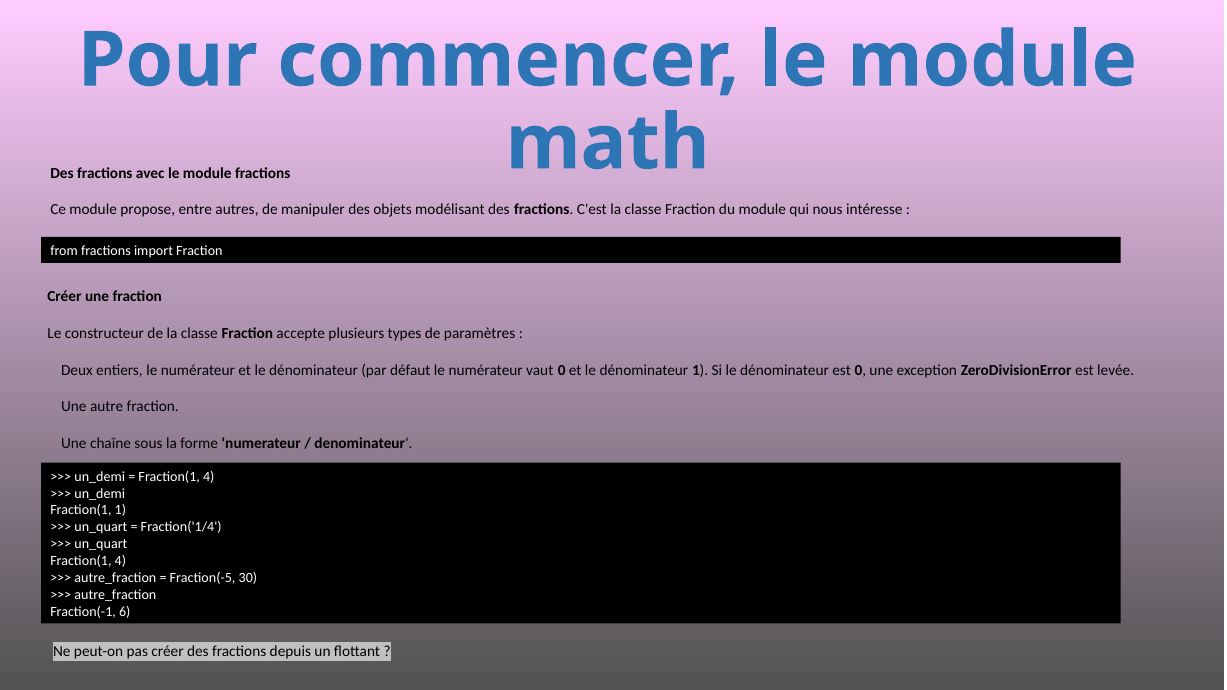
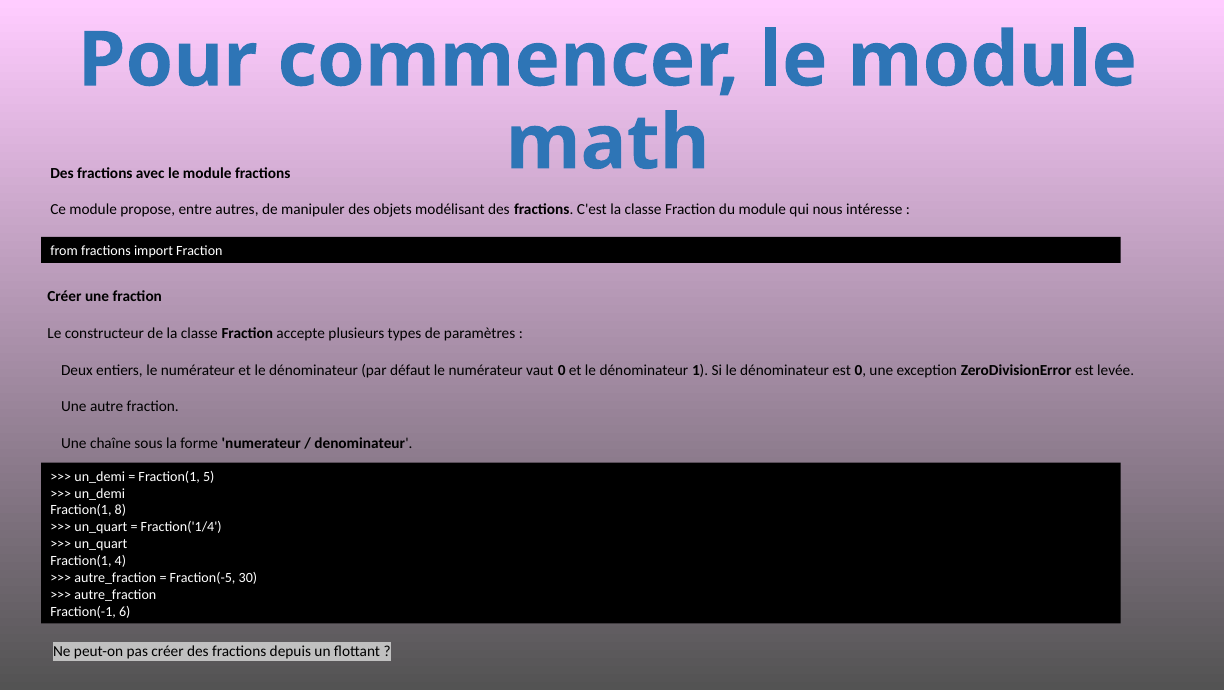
4 at (209, 477): 4 -> 5
Fraction(1 1: 1 -> 8
